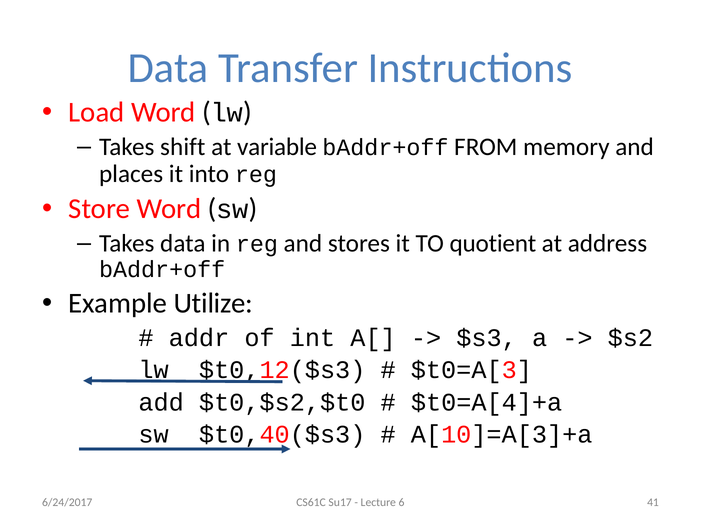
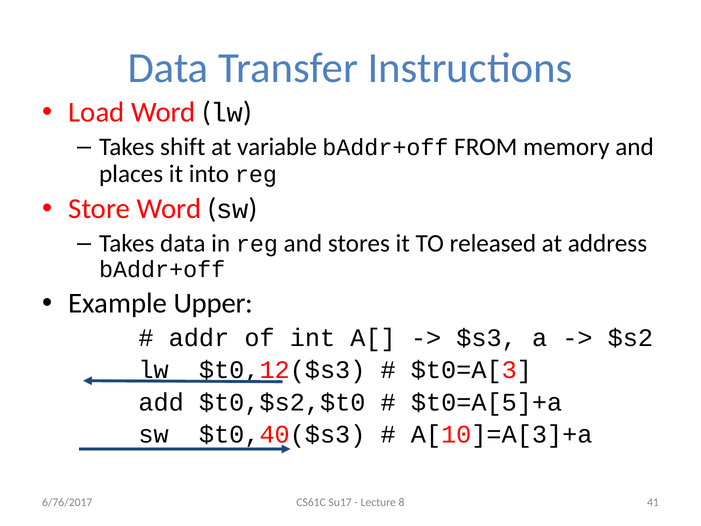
quotient: quotient -> released
Utilize: Utilize -> Upper
$t0=A[4]+a: $t0=A[4]+a -> $t0=A[5]+a
6/24/2017: 6/24/2017 -> 6/76/2017
6: 6 -> 8
